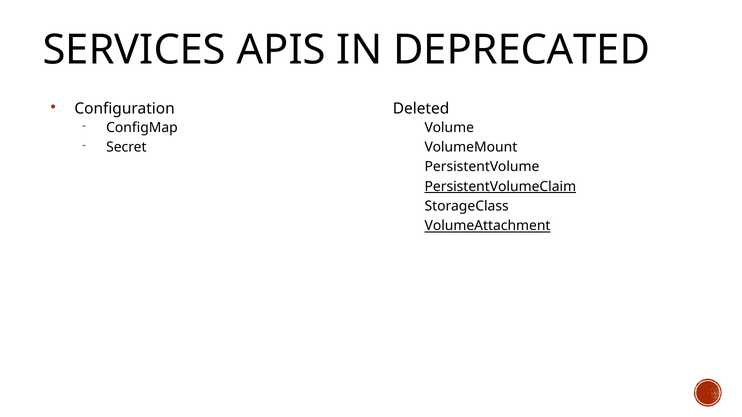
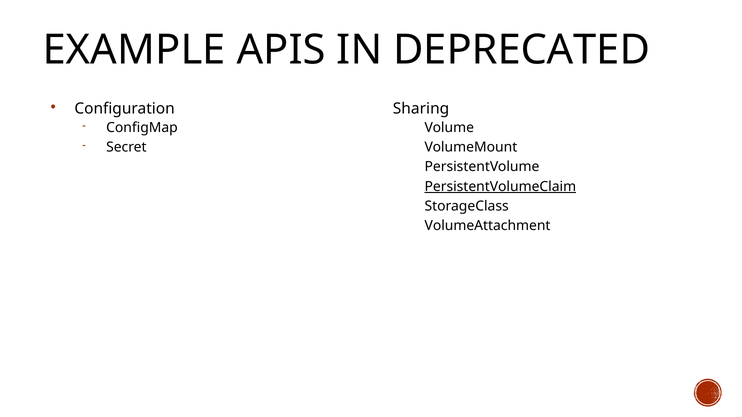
SERVICES: SERVICES -> EXAMPLE
Deleted: Deleted -> Sharing
VolumeAttachment underline: present -> none
